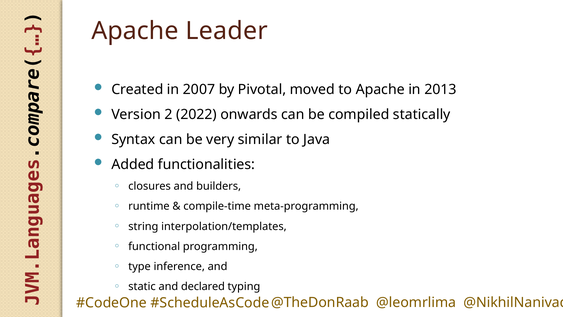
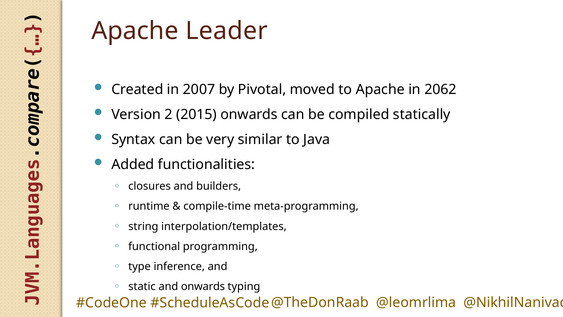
2013: 2013 -> 2062
2022: 2022 -> 2015
and declared: declared -> onwards
